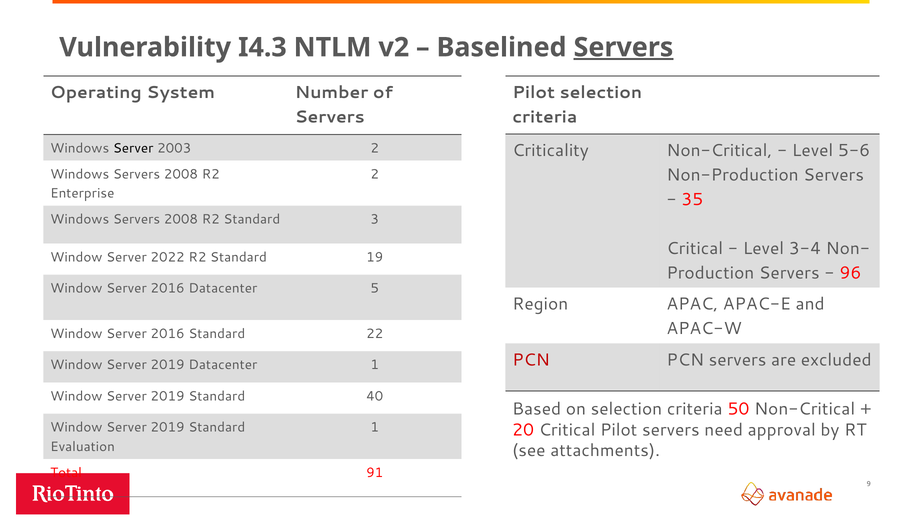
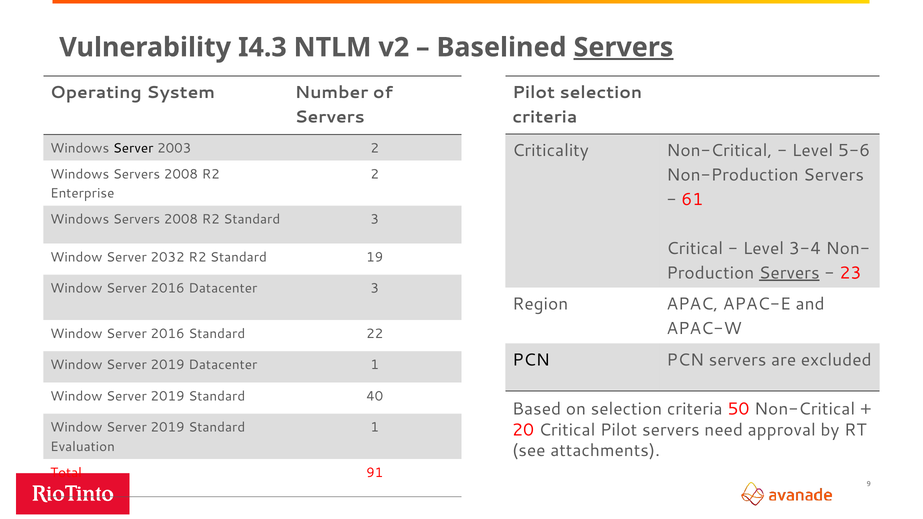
35: 35 -> 61
2022: 2022 -> 2032
Servers at (789, 273) underline: none -> present
96: 96 -> 23
Datacenter 5: 5 -> 3
PCN at (531, 360) colour: red -> black
